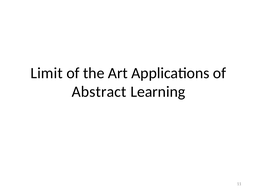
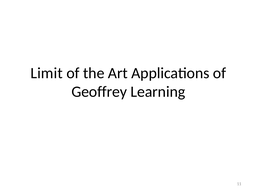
Abstract: Abstract -> Geoffrey
